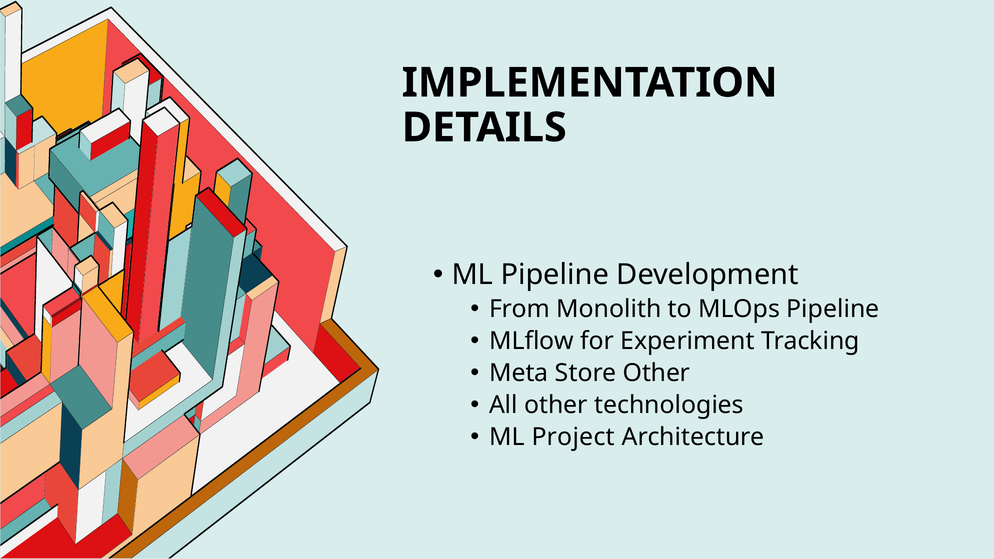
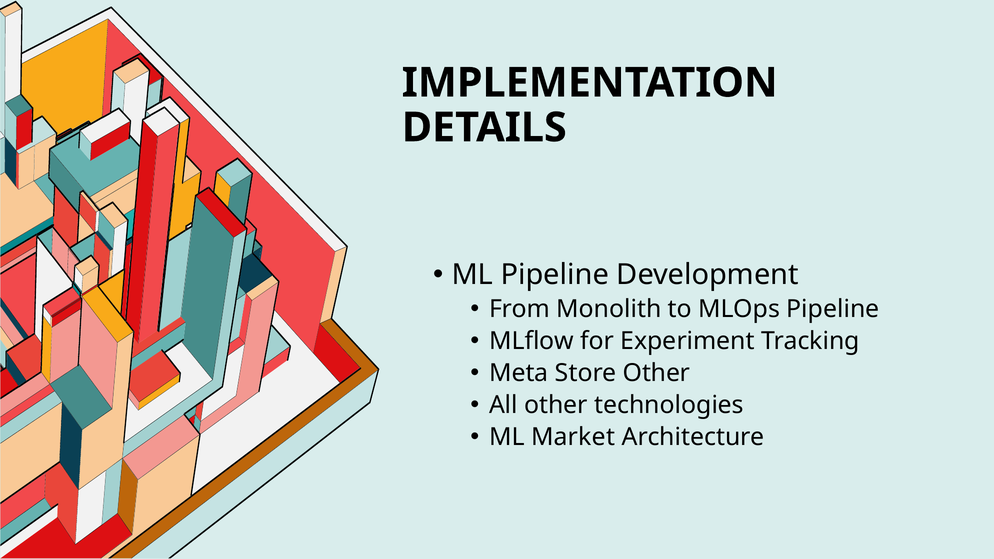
Project: Project -> Market
